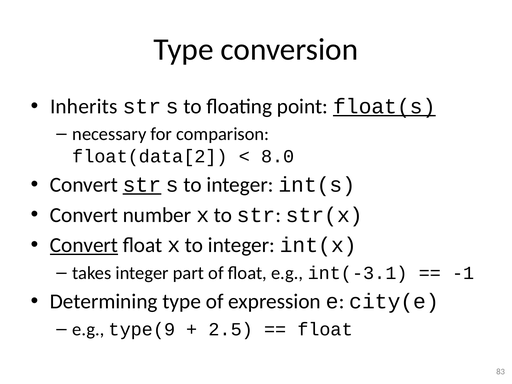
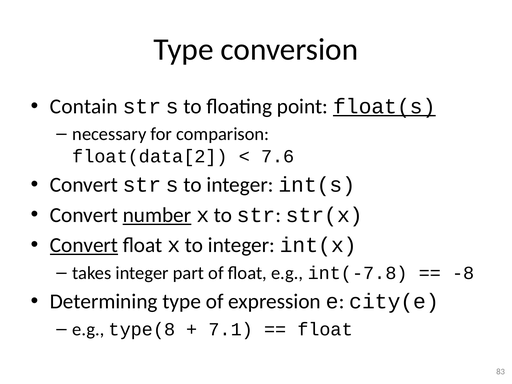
Inherits: Inherits -> Contain
8.0: 8.0 -> 7.6
str at (142, 185) underline: present -> none
number underline: none -> present
int(-3.1: int(-3.1 -> int(-7.8
-1: -1 -> -8
type(9: type(9 -> type(8
2.5: 2.5 -> 7.1
